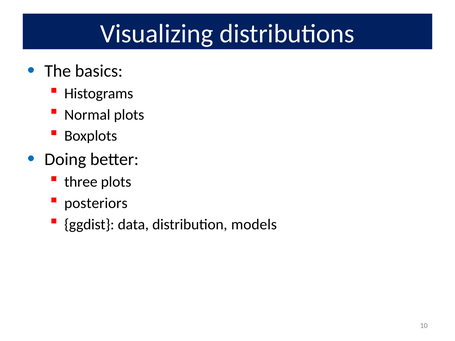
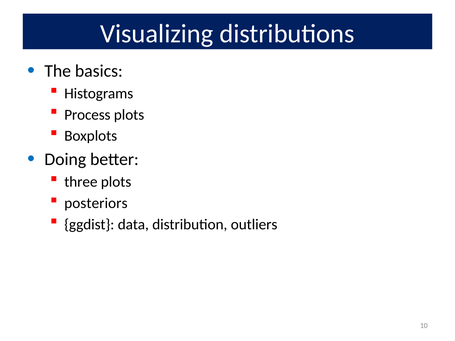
Normal: Normal -> Process
models: models -> outliers
